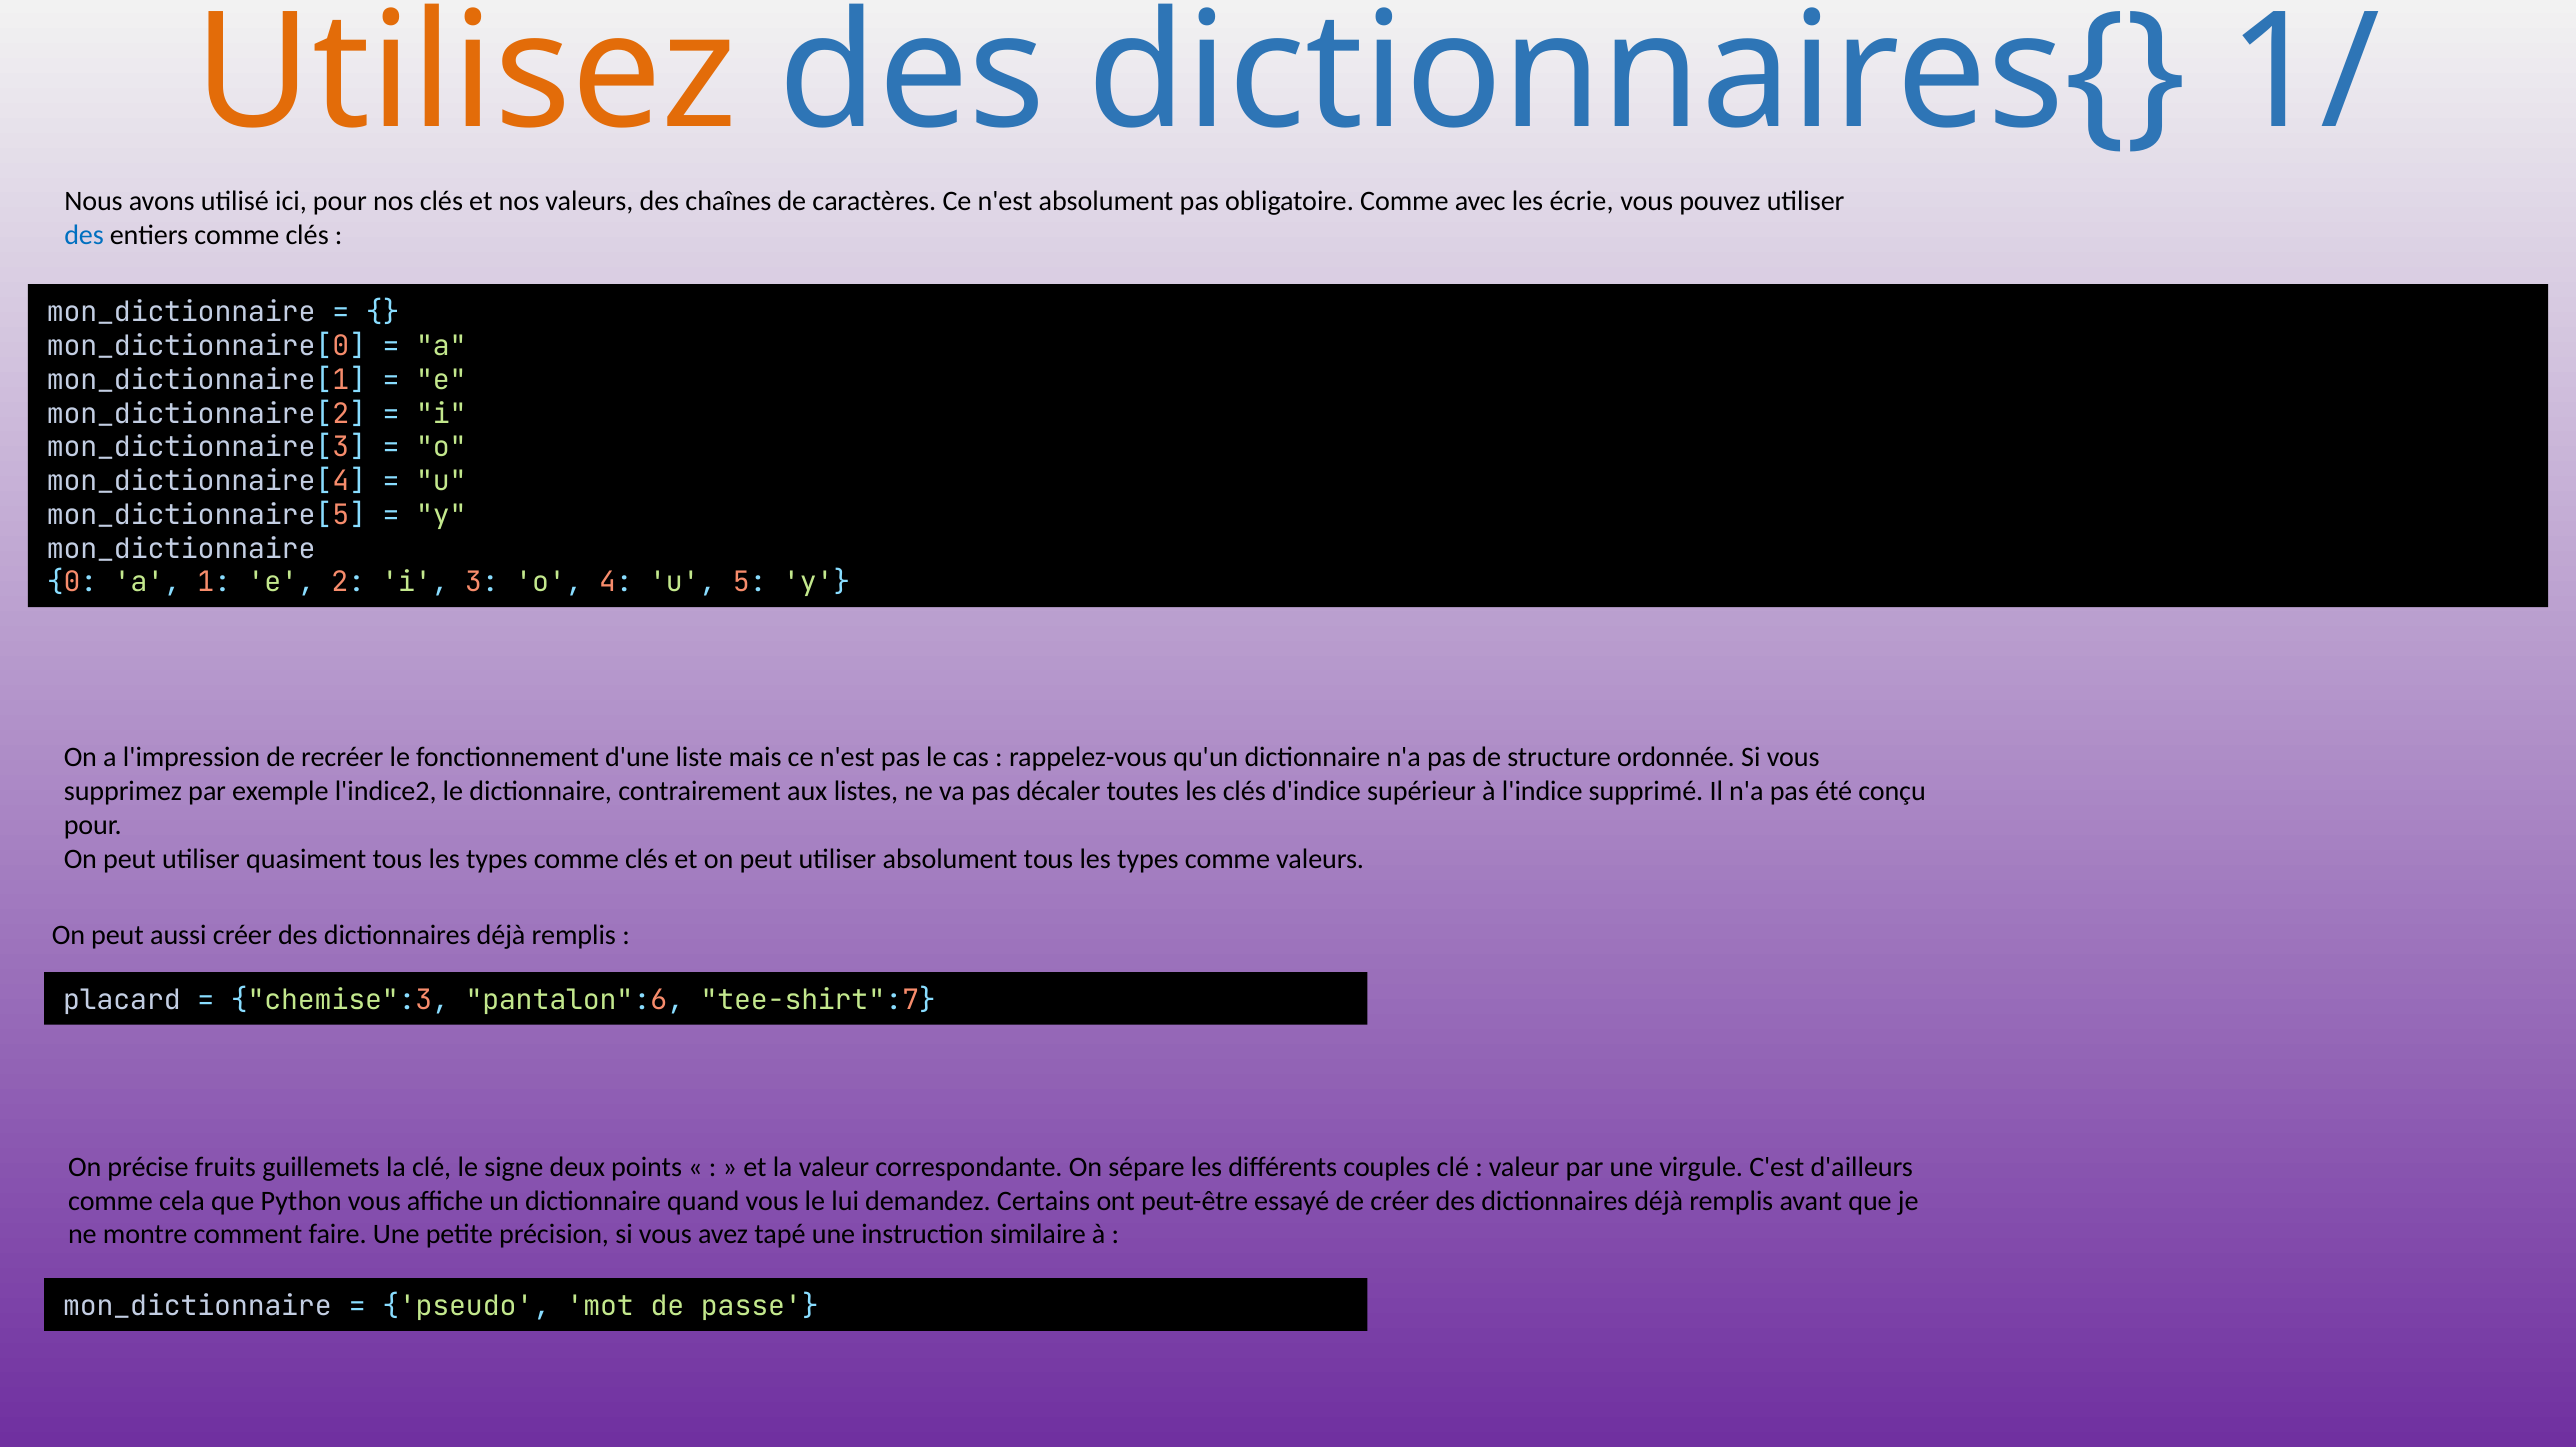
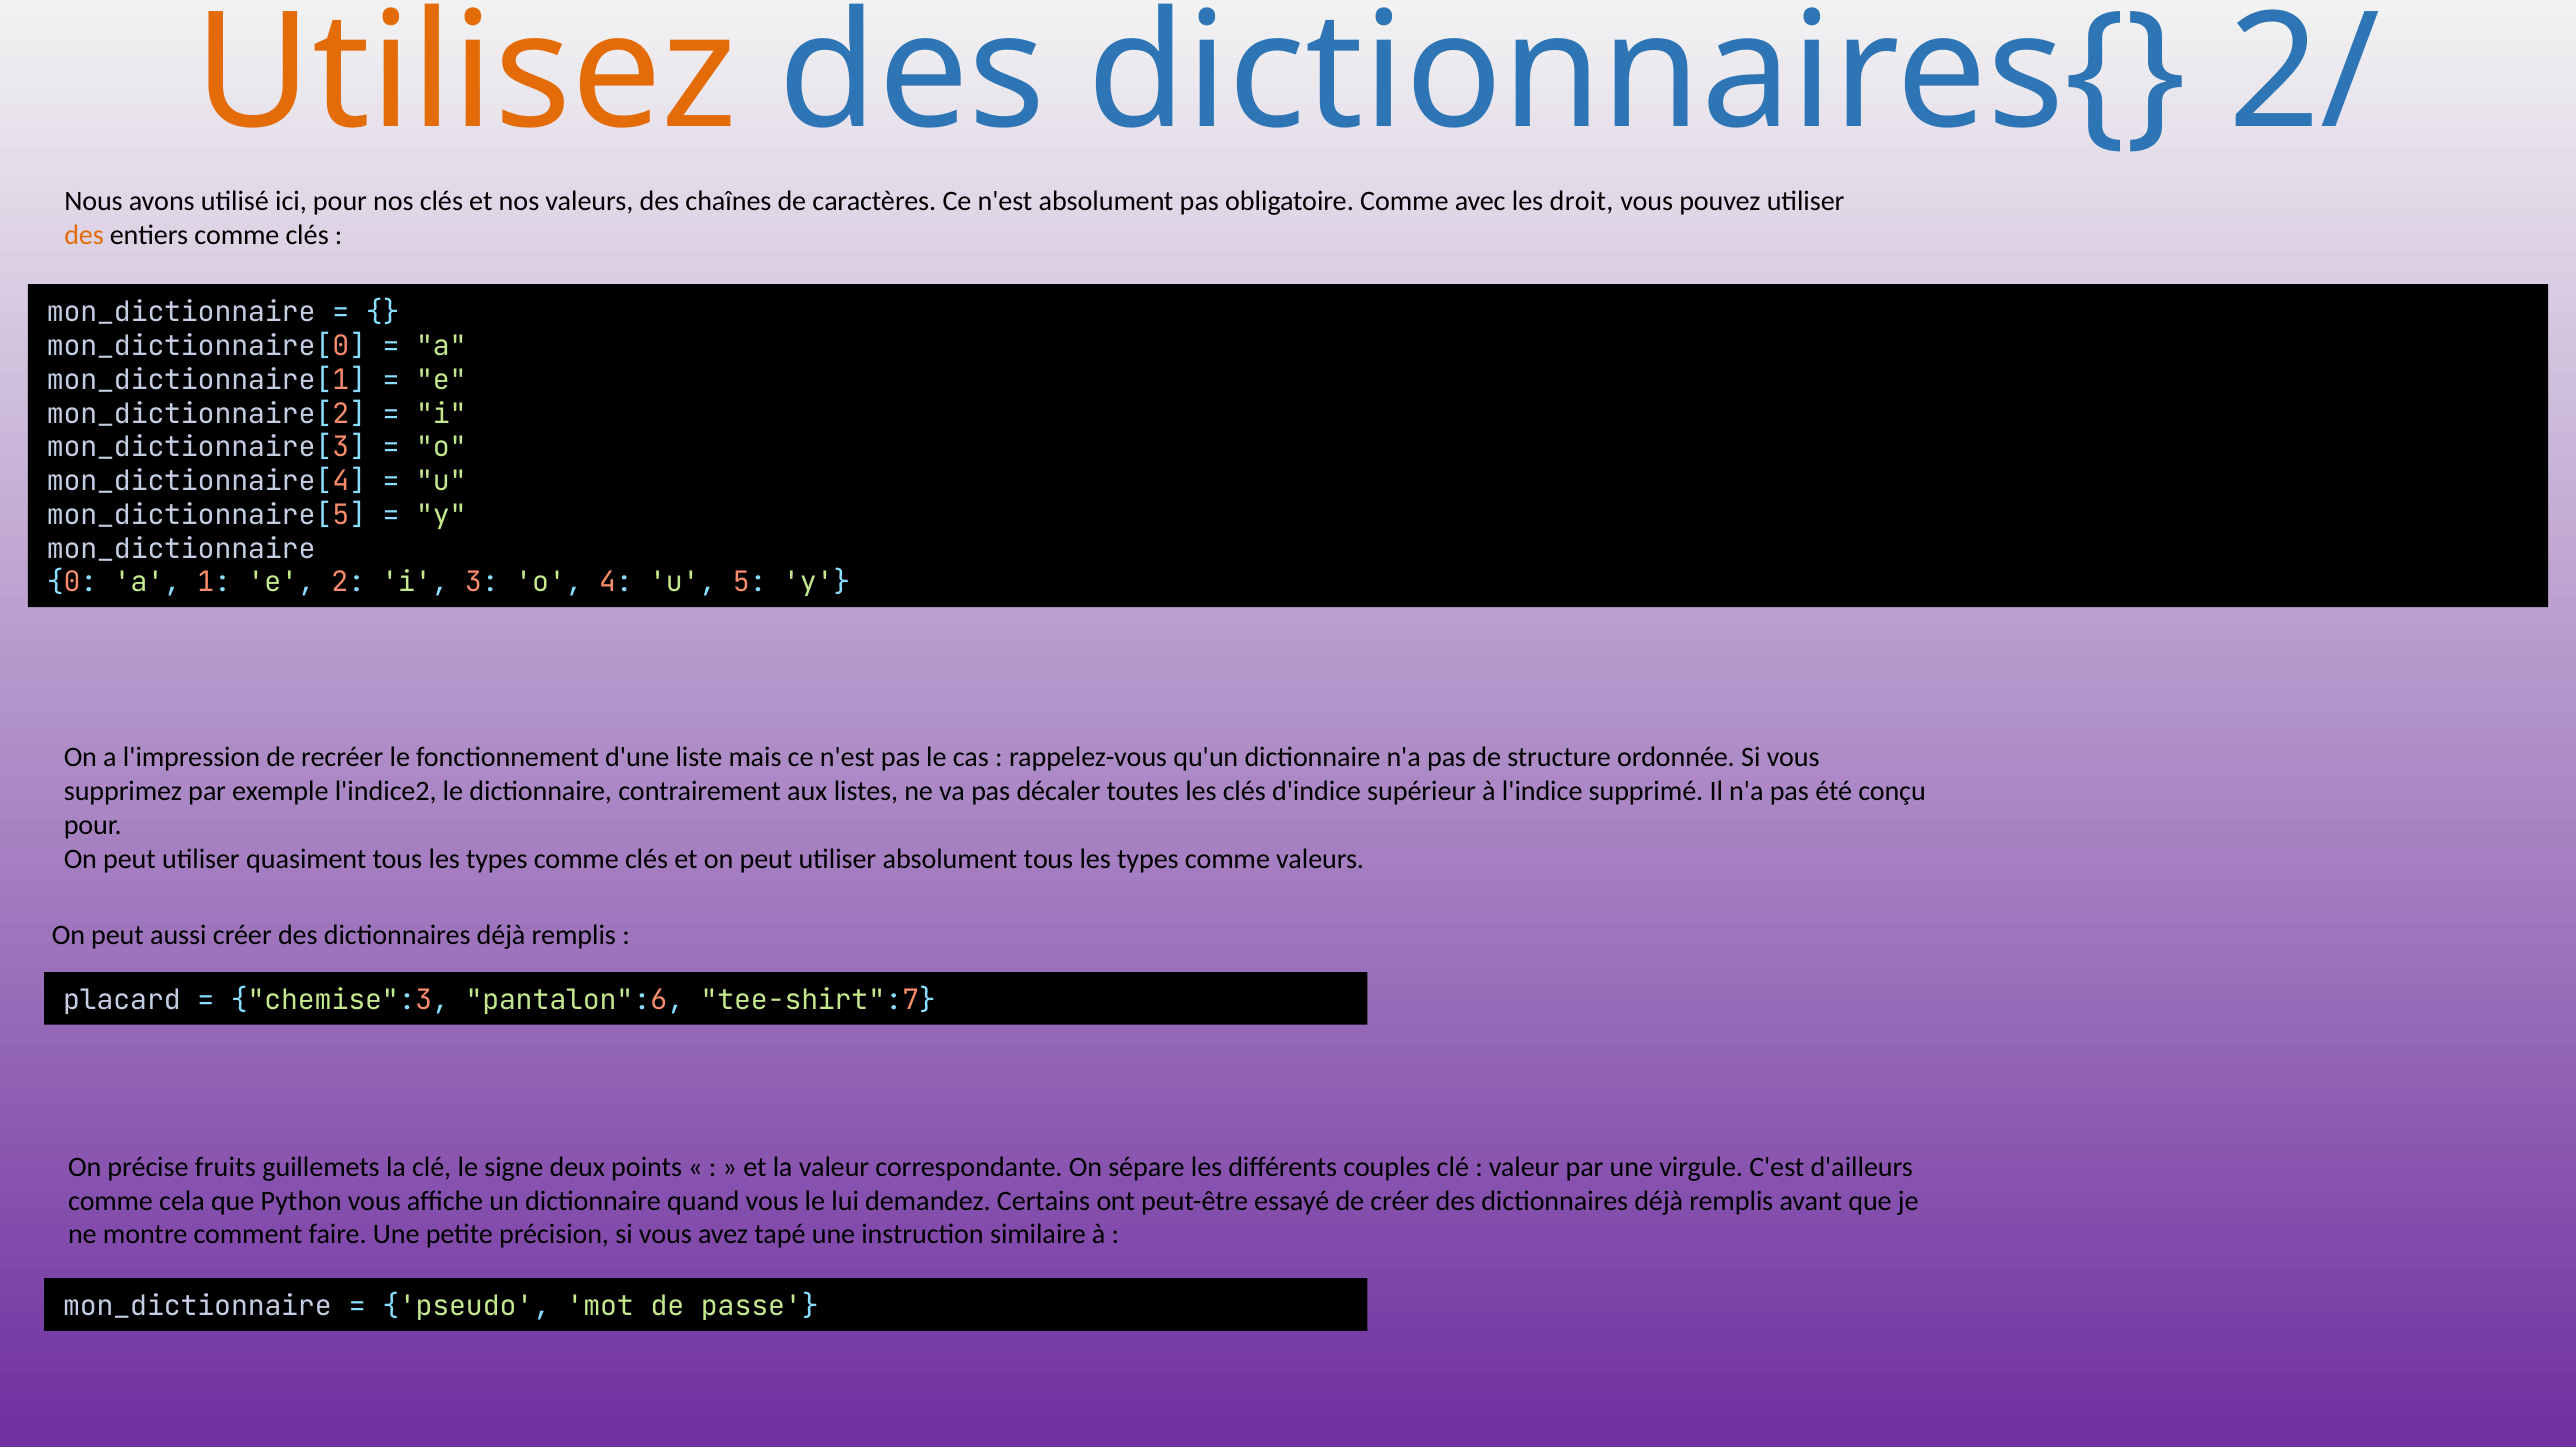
1/: 1/ -> 2/
écrie: écrie -> droit
des at (84, 235) colour: blue -> orange
